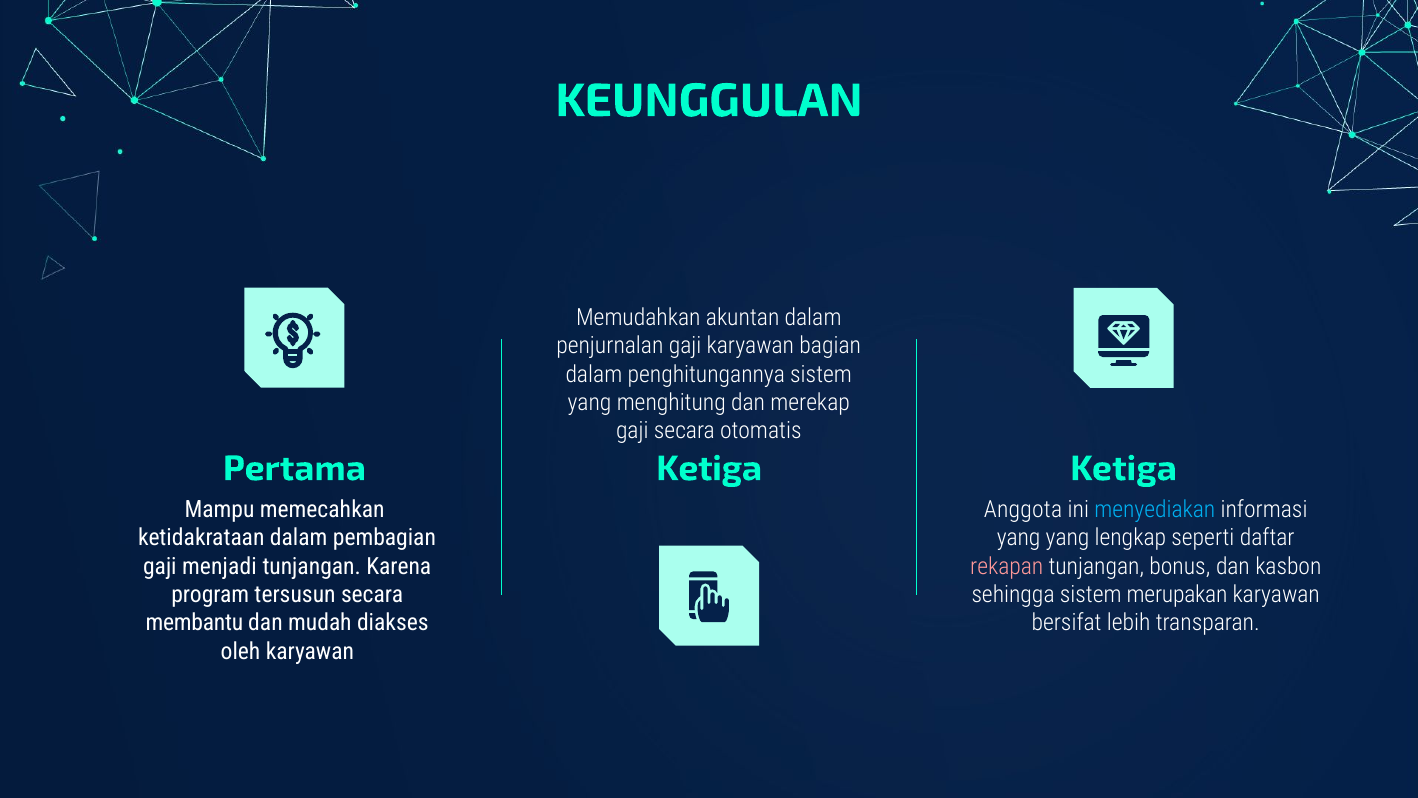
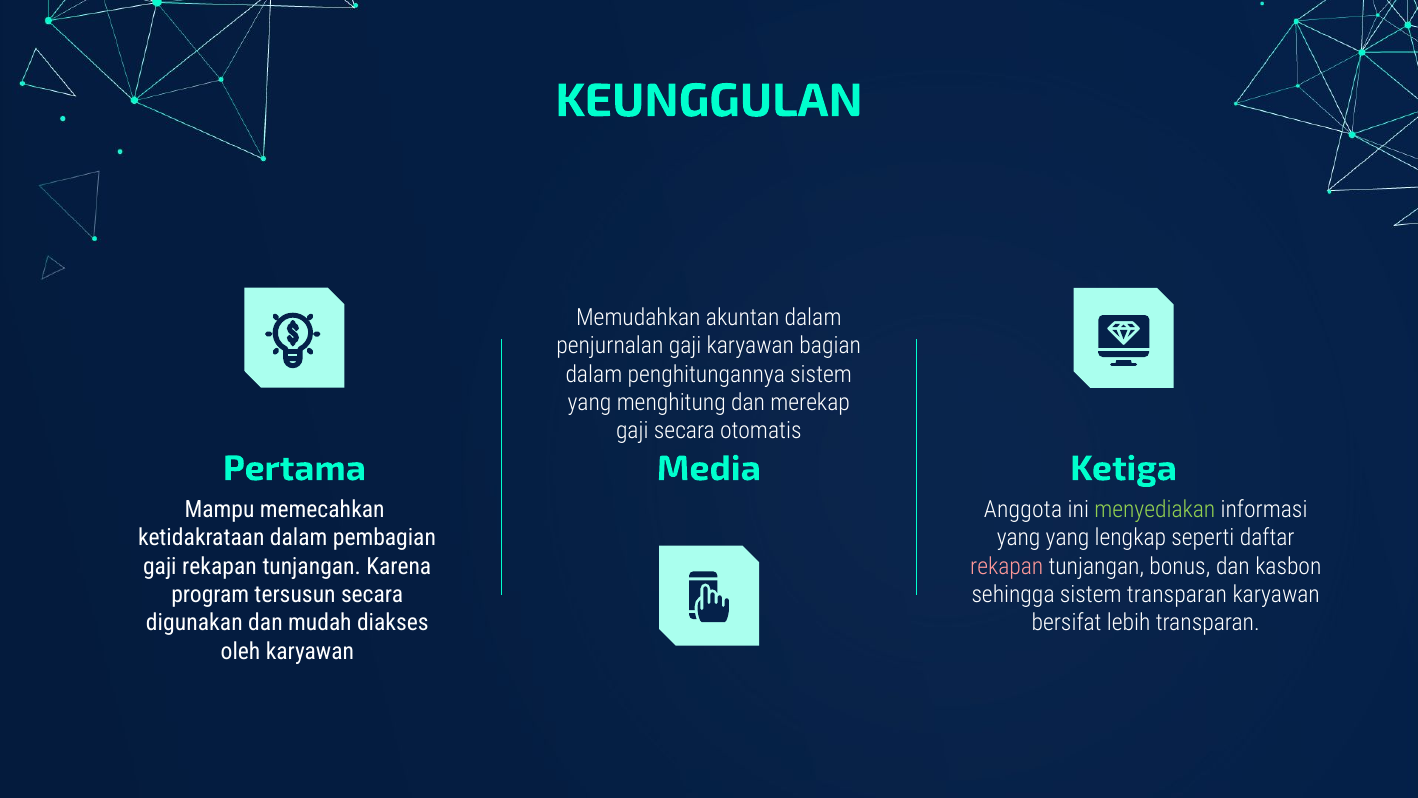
Ketiga at (709, 468): Ketiga -> Media
menyediakan colour: light blue -> light green
gaji menjadi: menjadi -> rekapan
sistem merupakan: merupakan -> transparan
membantu: membantu -> digunakan
